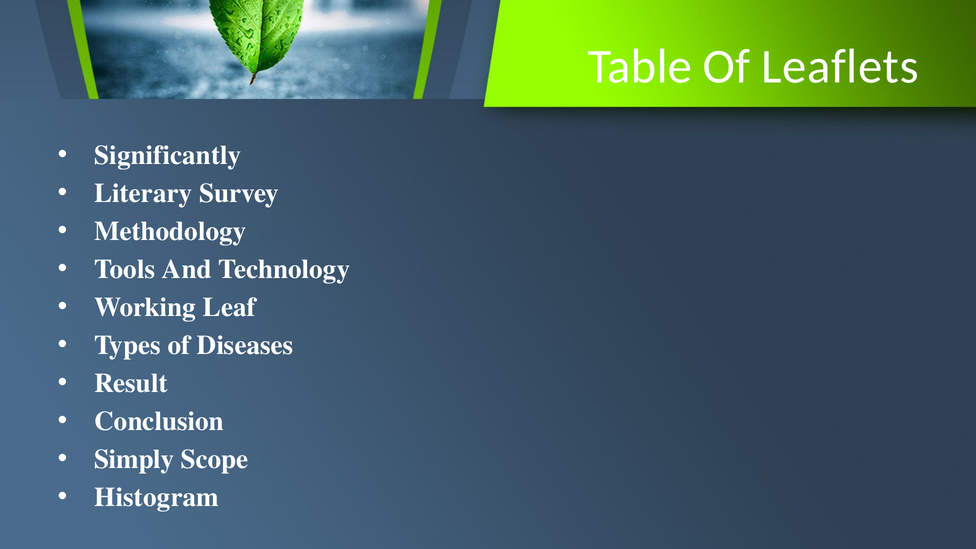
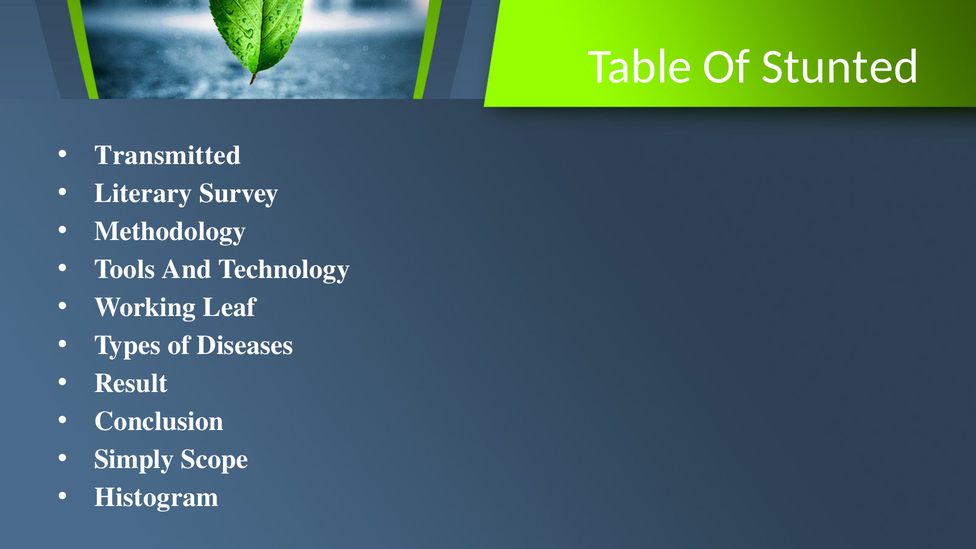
Leaflets: Leaflets -> Stunted
Significantly: Significantly -> Transmitted
